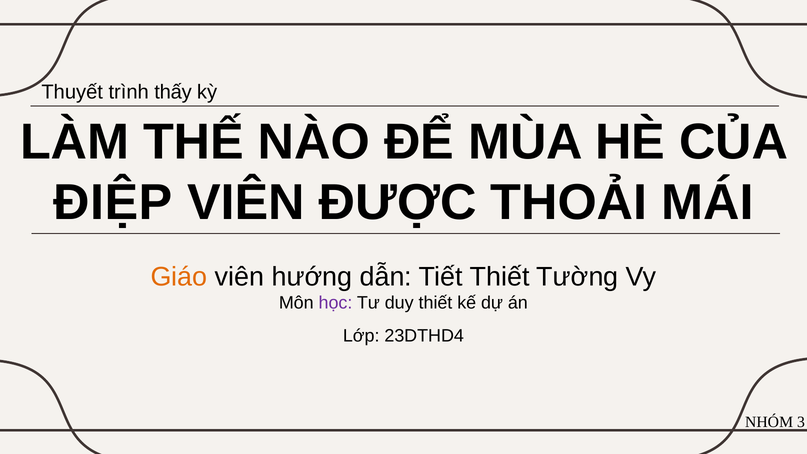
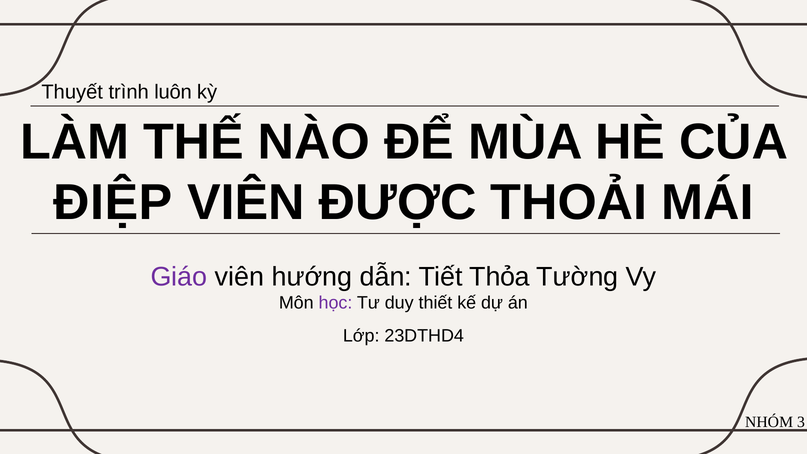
thấy: thấy -> luôn
Giáo colour: orange -> purple
Tiết Thiết: Thiết -> Thỏa
